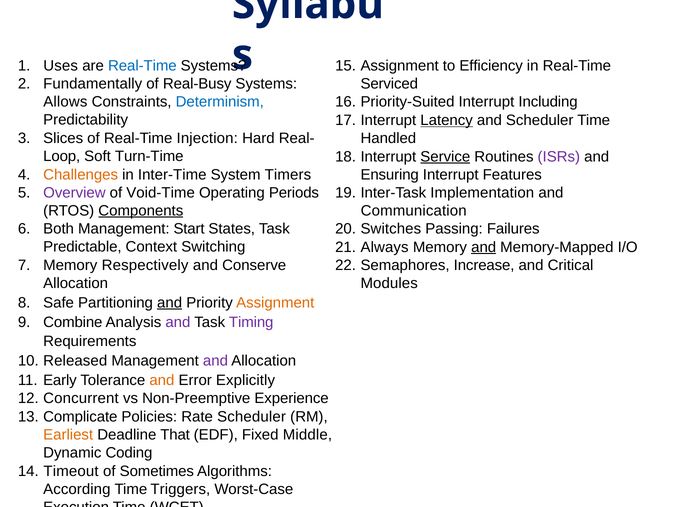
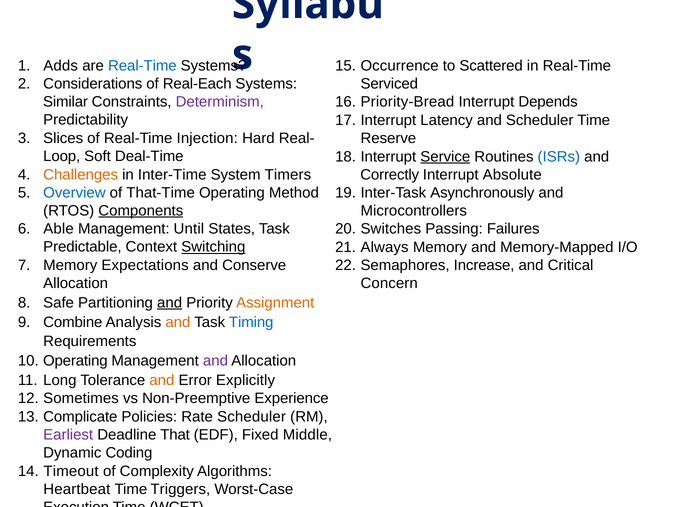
Uses: Uses -> Adds
Assignment at (400, 66): Assignment -> Occurrence
Efficiency: Efficiency -> Scattered
Fundamentally: Fundamentally -> Considerations
Real-Busy: Real-Busy -> Real-Each
Allows: Allows -> Similar
Determinism colour: blue -> purple
Priority-Suited: Priority-Suited -> Priority-Bread
Including: Including -> Depends
Latency underline: present -> none
Handled: Handled -> Reserve
Turn-Time: Turn-Time -> Deal-Time
ISRs colour: purple -> blue
Ensuring: Ensuring -> Correctly
Features: Features -> Absolute
Overview colour: purple -> blue
Void-Time: Void-Time -> That-Time
Periods: Periods -> Method
Implementation: Implementation -> Asynchronously
Communication: Communication -> Microcontrollers
Both: Both -> Able
Start: Start -> Until
Switching underline: none -> present
and at (484, 247) underline: present -> none
Respectively: Respectively -> Expectations
Modules: Modules -> Concern
and at (178, 322) colour: purple -> orange
Timing colour: purple -> blue
Released at (75, 361): Released -> Operating
Early: Early -> Long
Concurrent: Concurrent -> Sometimes
Earliest colour: orange -> purple
Sometimes: Sometimes -> Complexity
According: According -> Heartbeat
